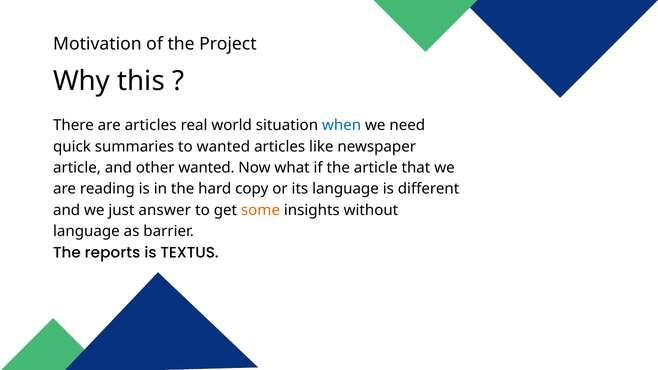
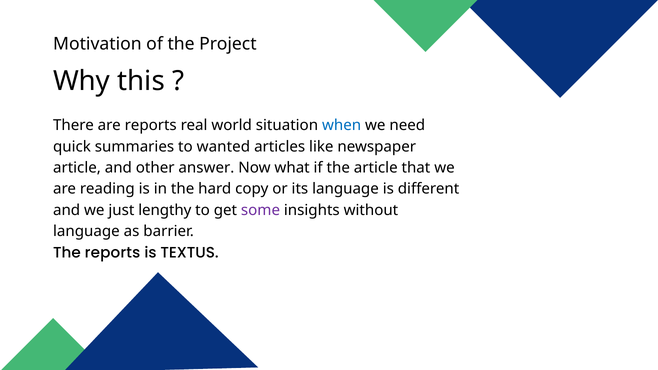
are articles: articles -> reports
other wanted: wanted -> answer
answer: answer -> lengthy
some colour: orange -> purple
